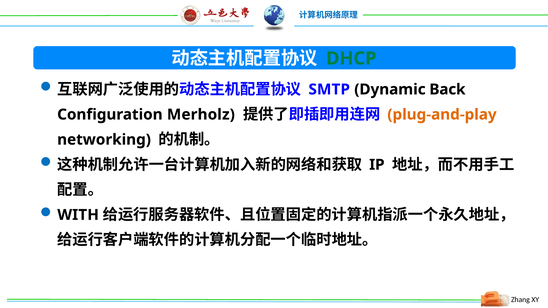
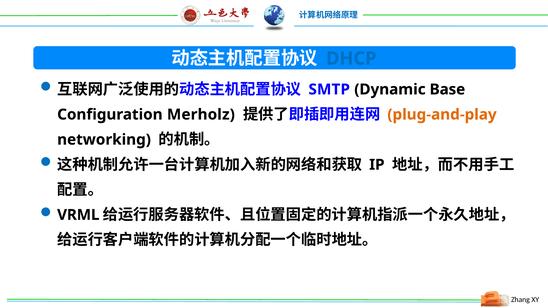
DHCP colour: green -> blue
Back: Back -> Base
WITH: WITH -> VRML
